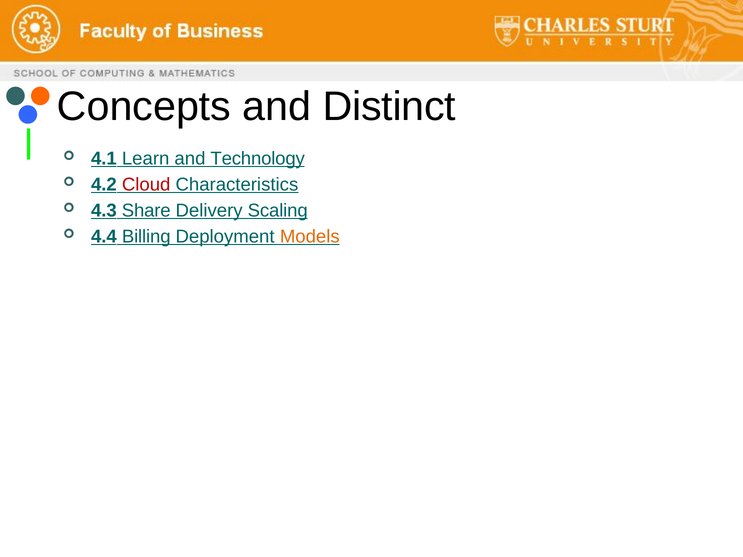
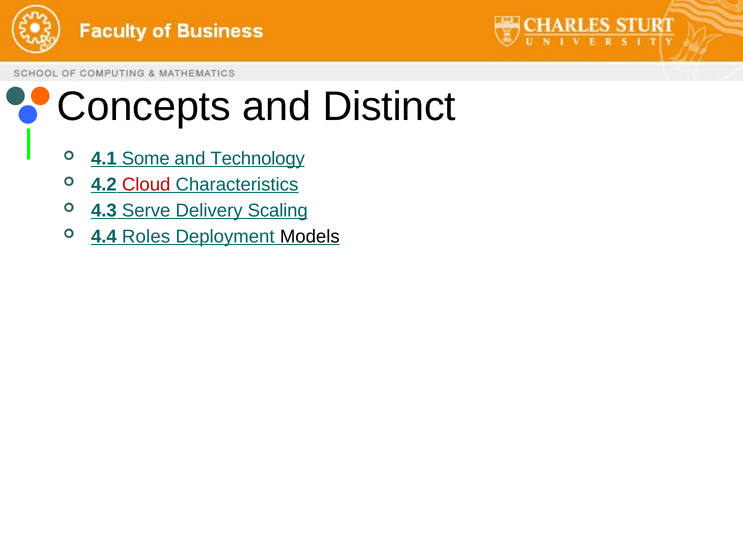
Learn: Learn -> Some
Share: Share -> Serve
Billing: Billing -> Roles
Models colour: orange -> black
